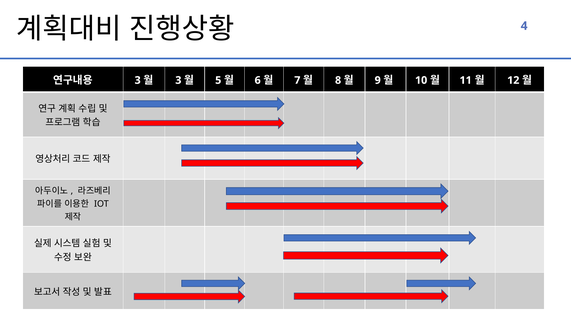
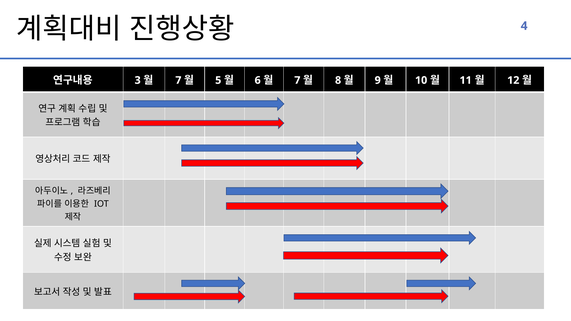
3 at (178, 80): 3 -> 7
